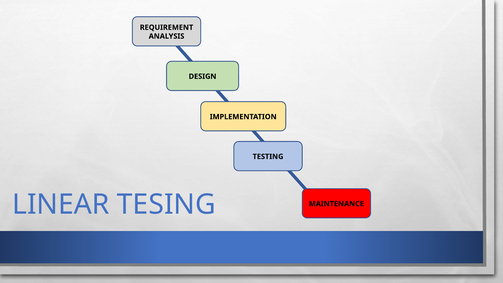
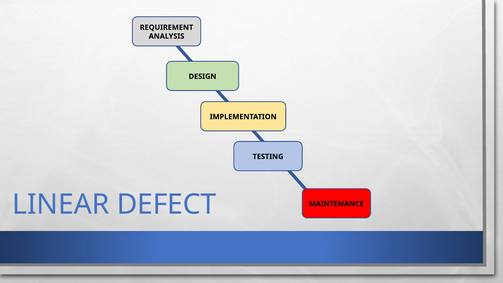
TESING: TESING -> DEFECT
